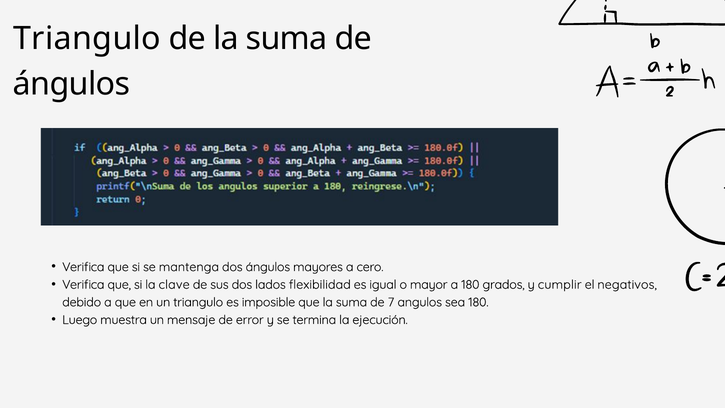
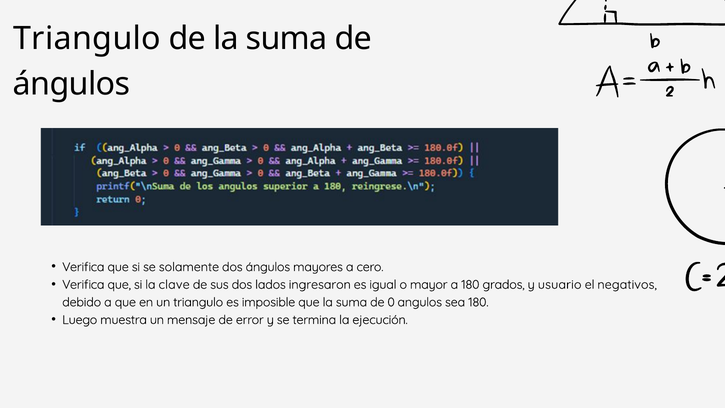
mantenga: mantenga -> solamente
flexibilidad: flexibilidad -> ingresaron
cumplir: cumplir -> usuario
7: 7 -> 0
